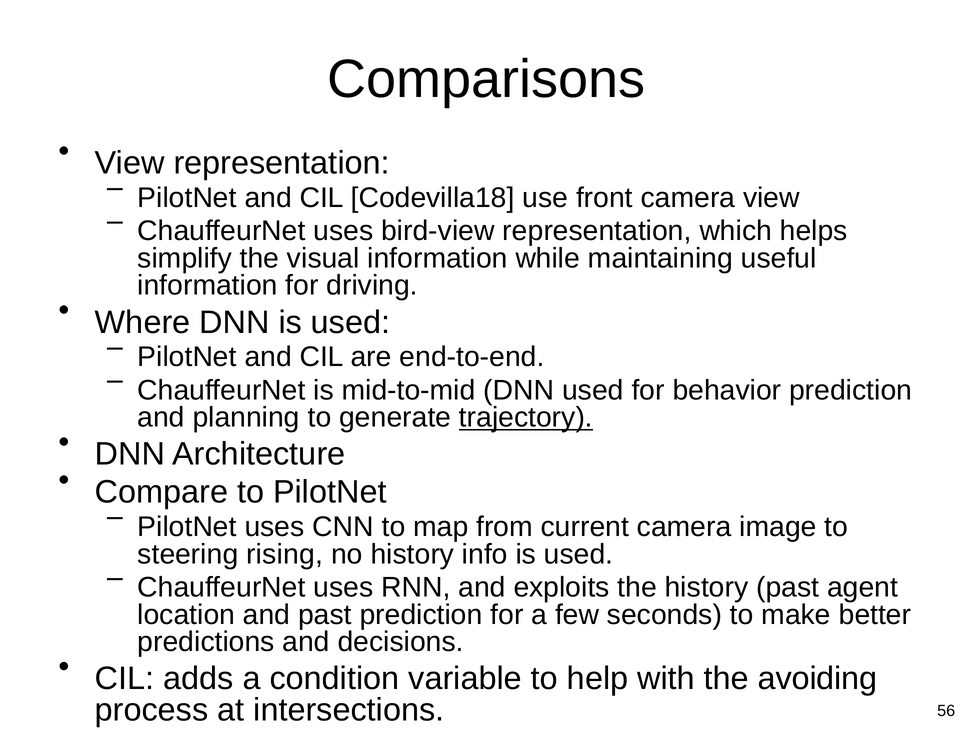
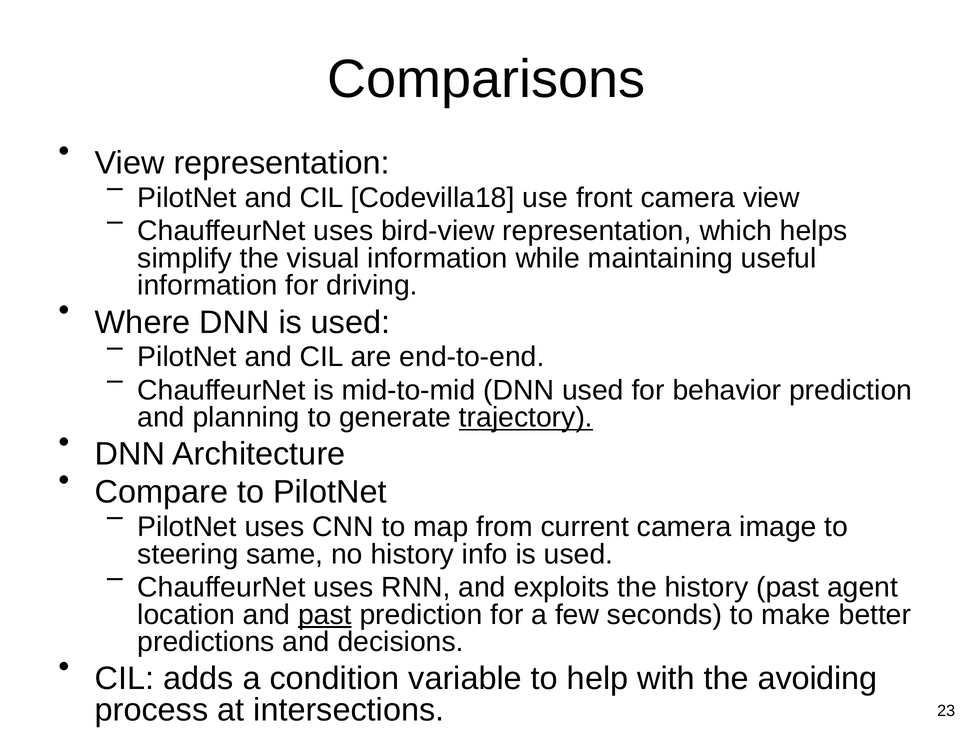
rising: rising -> same
past at (325, 615) underline: none -> present
56: 56 -> 23
